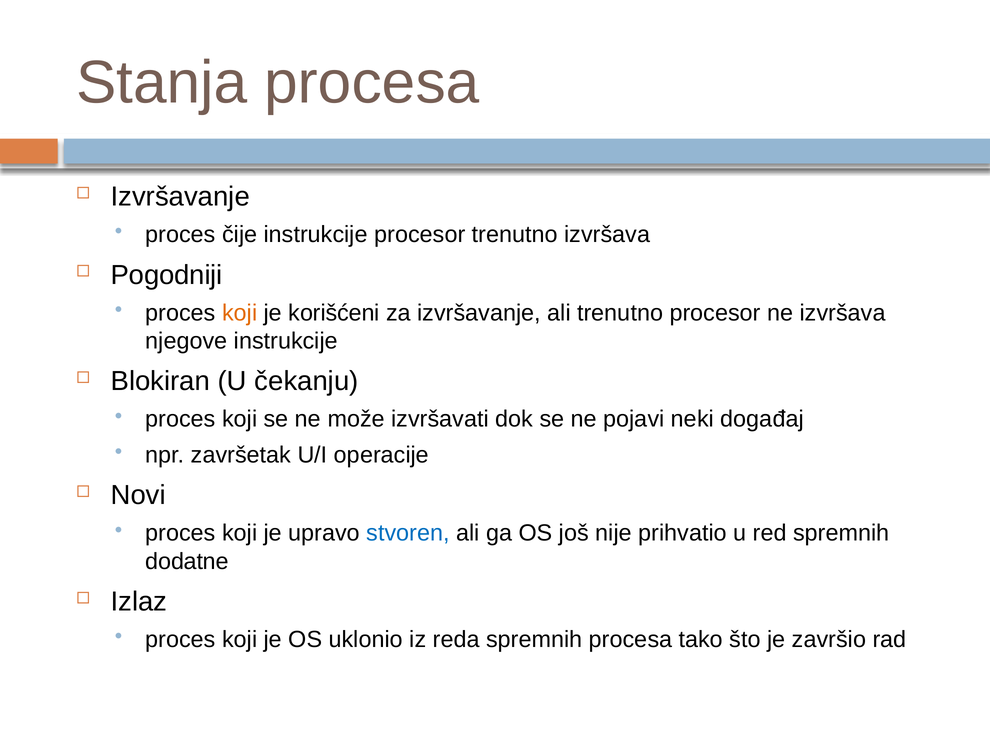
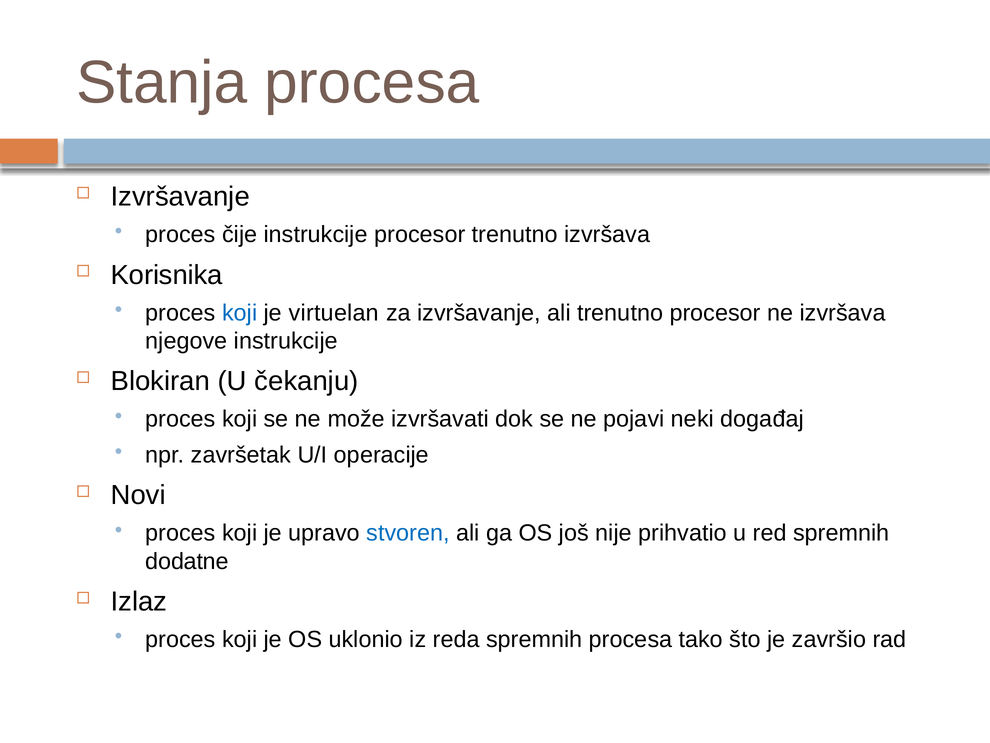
Pogodniji: Pogodniji -> Korisnika
koji at (240, 313) colour: orange -> blue
korišćeni: korišćeni -> virtuelan
